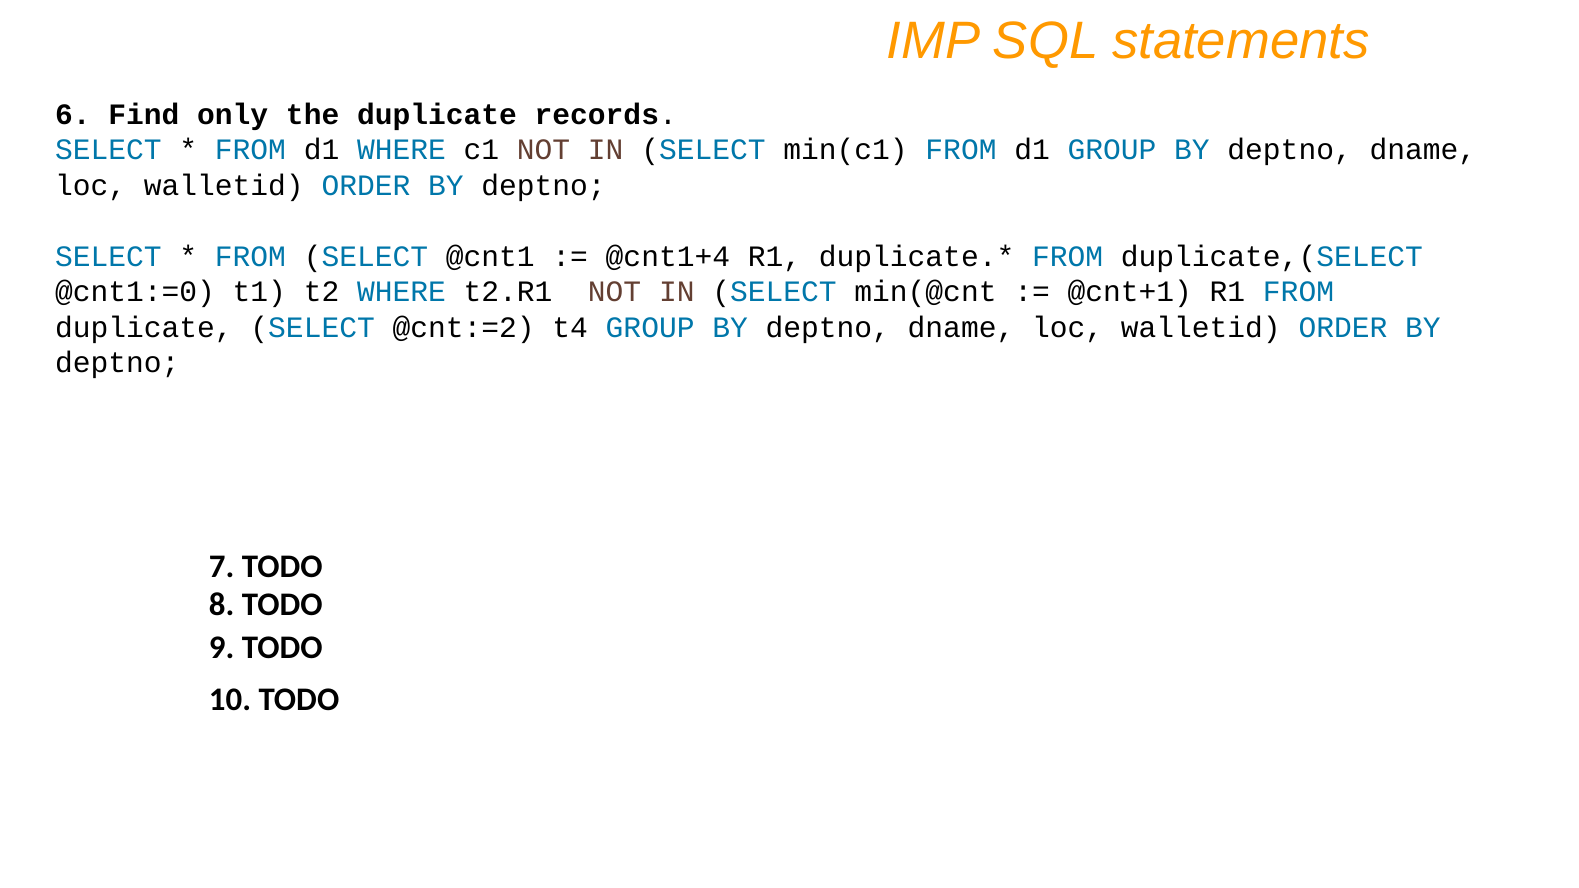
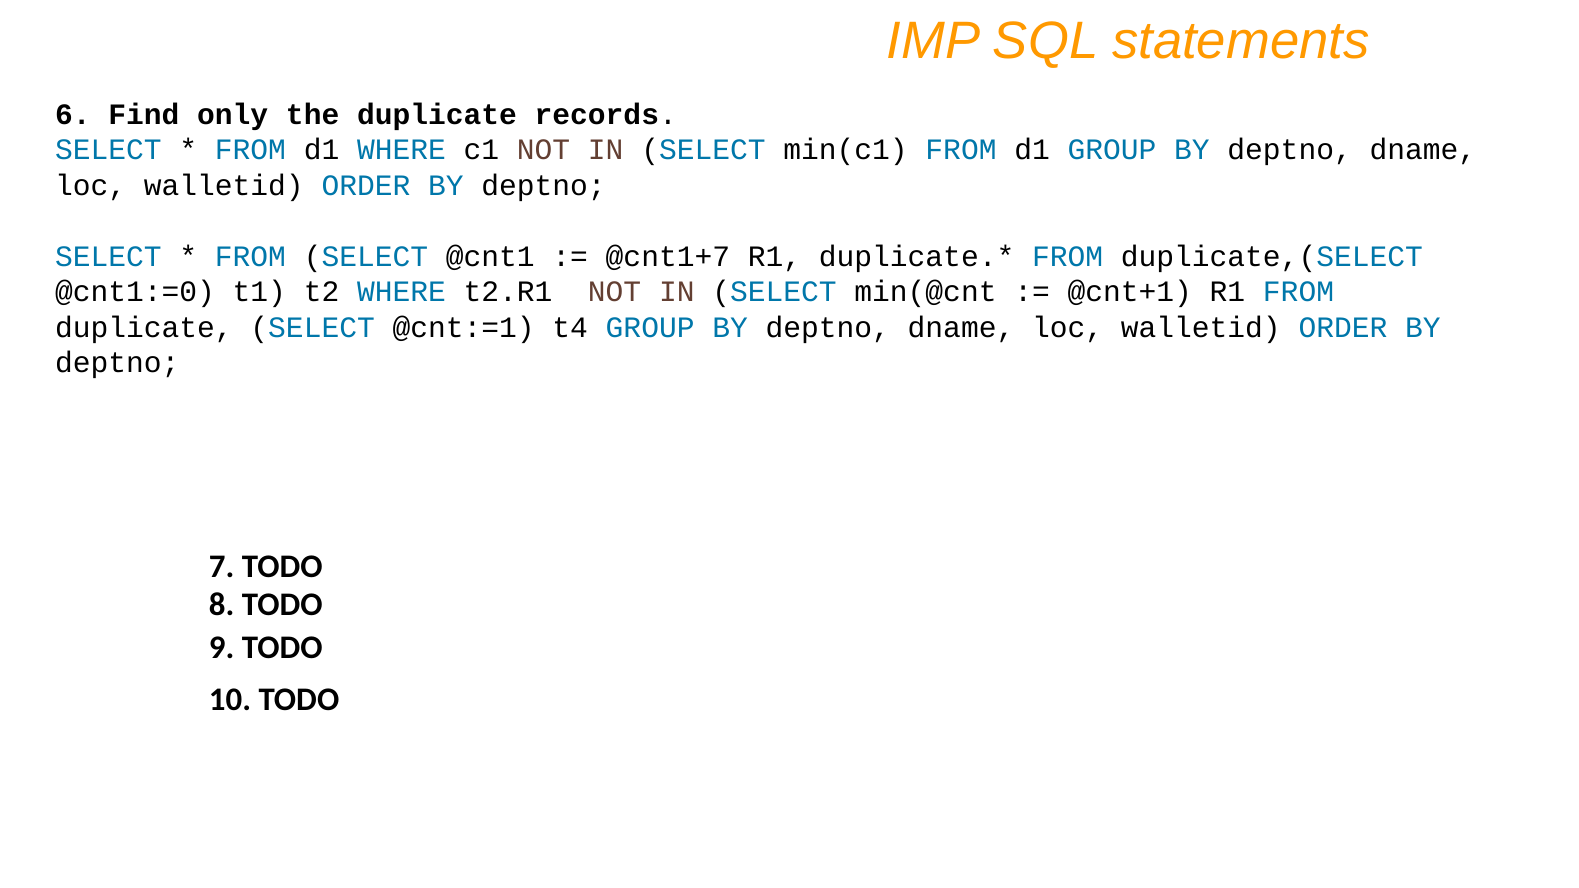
@cnt1+4: @cnt1+4 -> @cnt1+7
@cnt:=2: @cnt:=2 -> @cnt:=1
